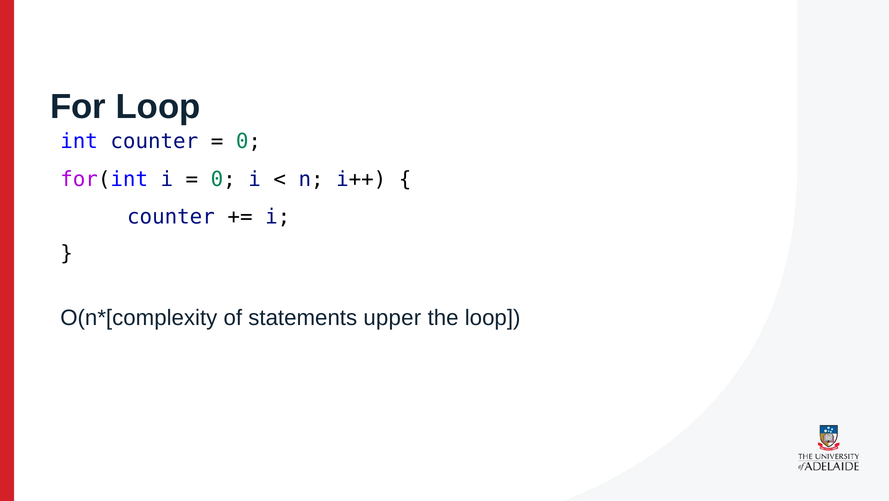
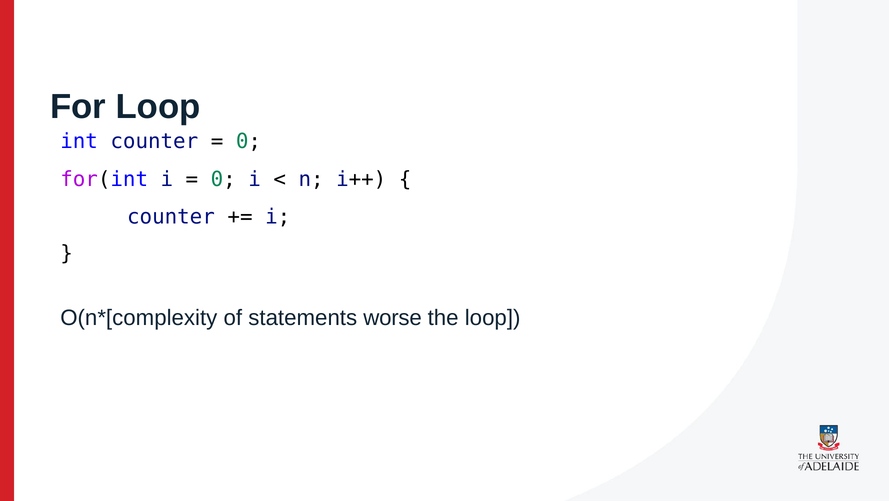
upper: upper -> worse
